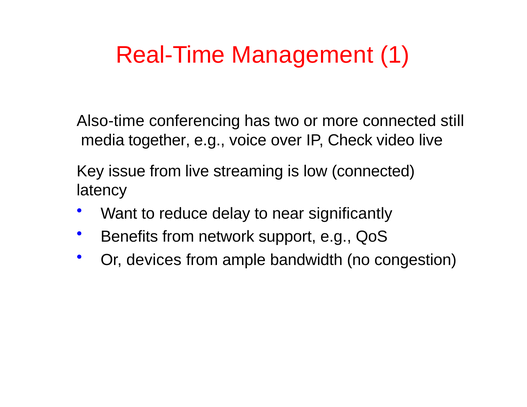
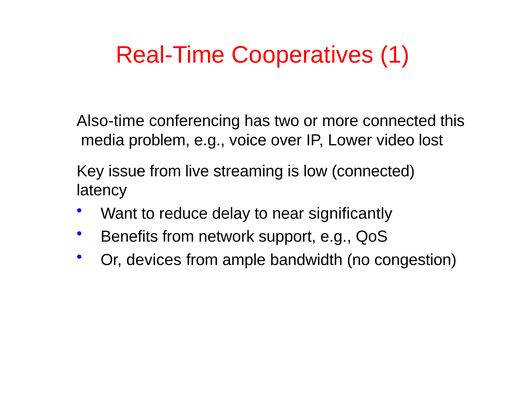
Management: Management -> Cooperatives
still: still -> this
together: together -> problem
Check: Check -> Lower
video live: live -> lost
